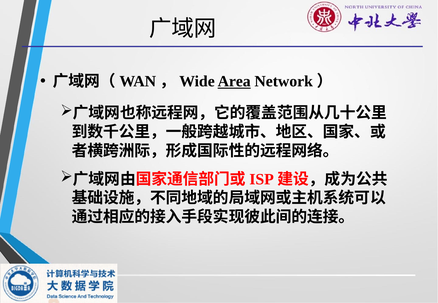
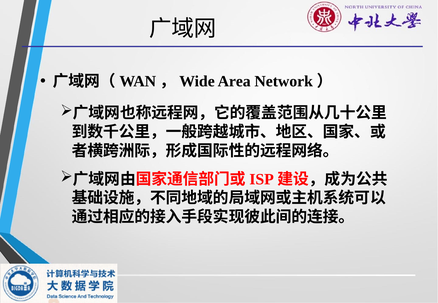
Area underline: present -> none
